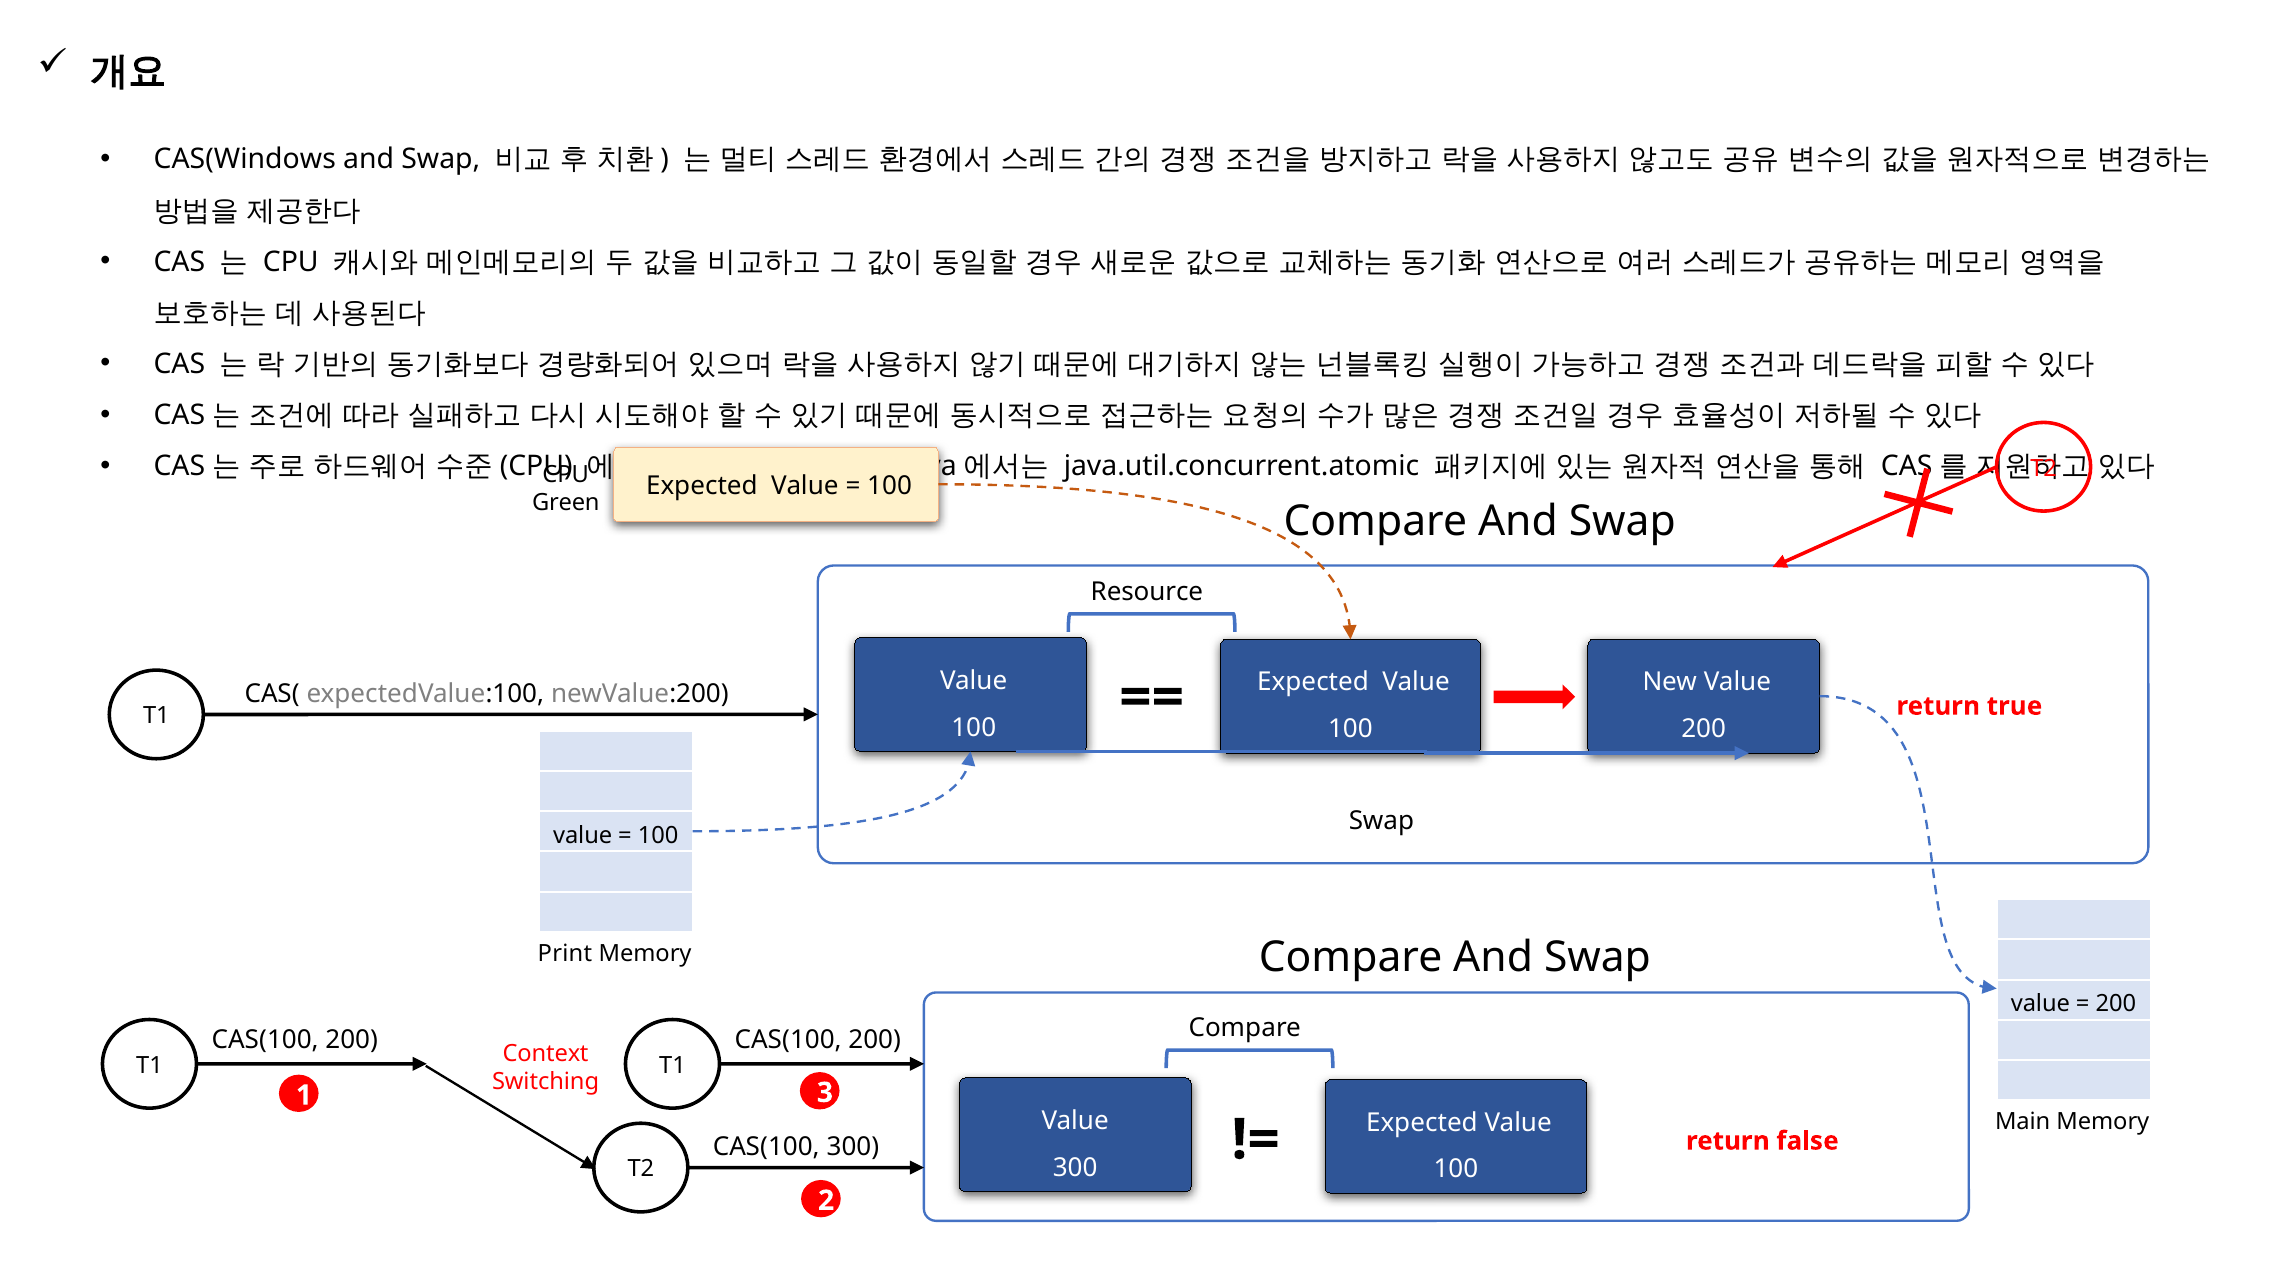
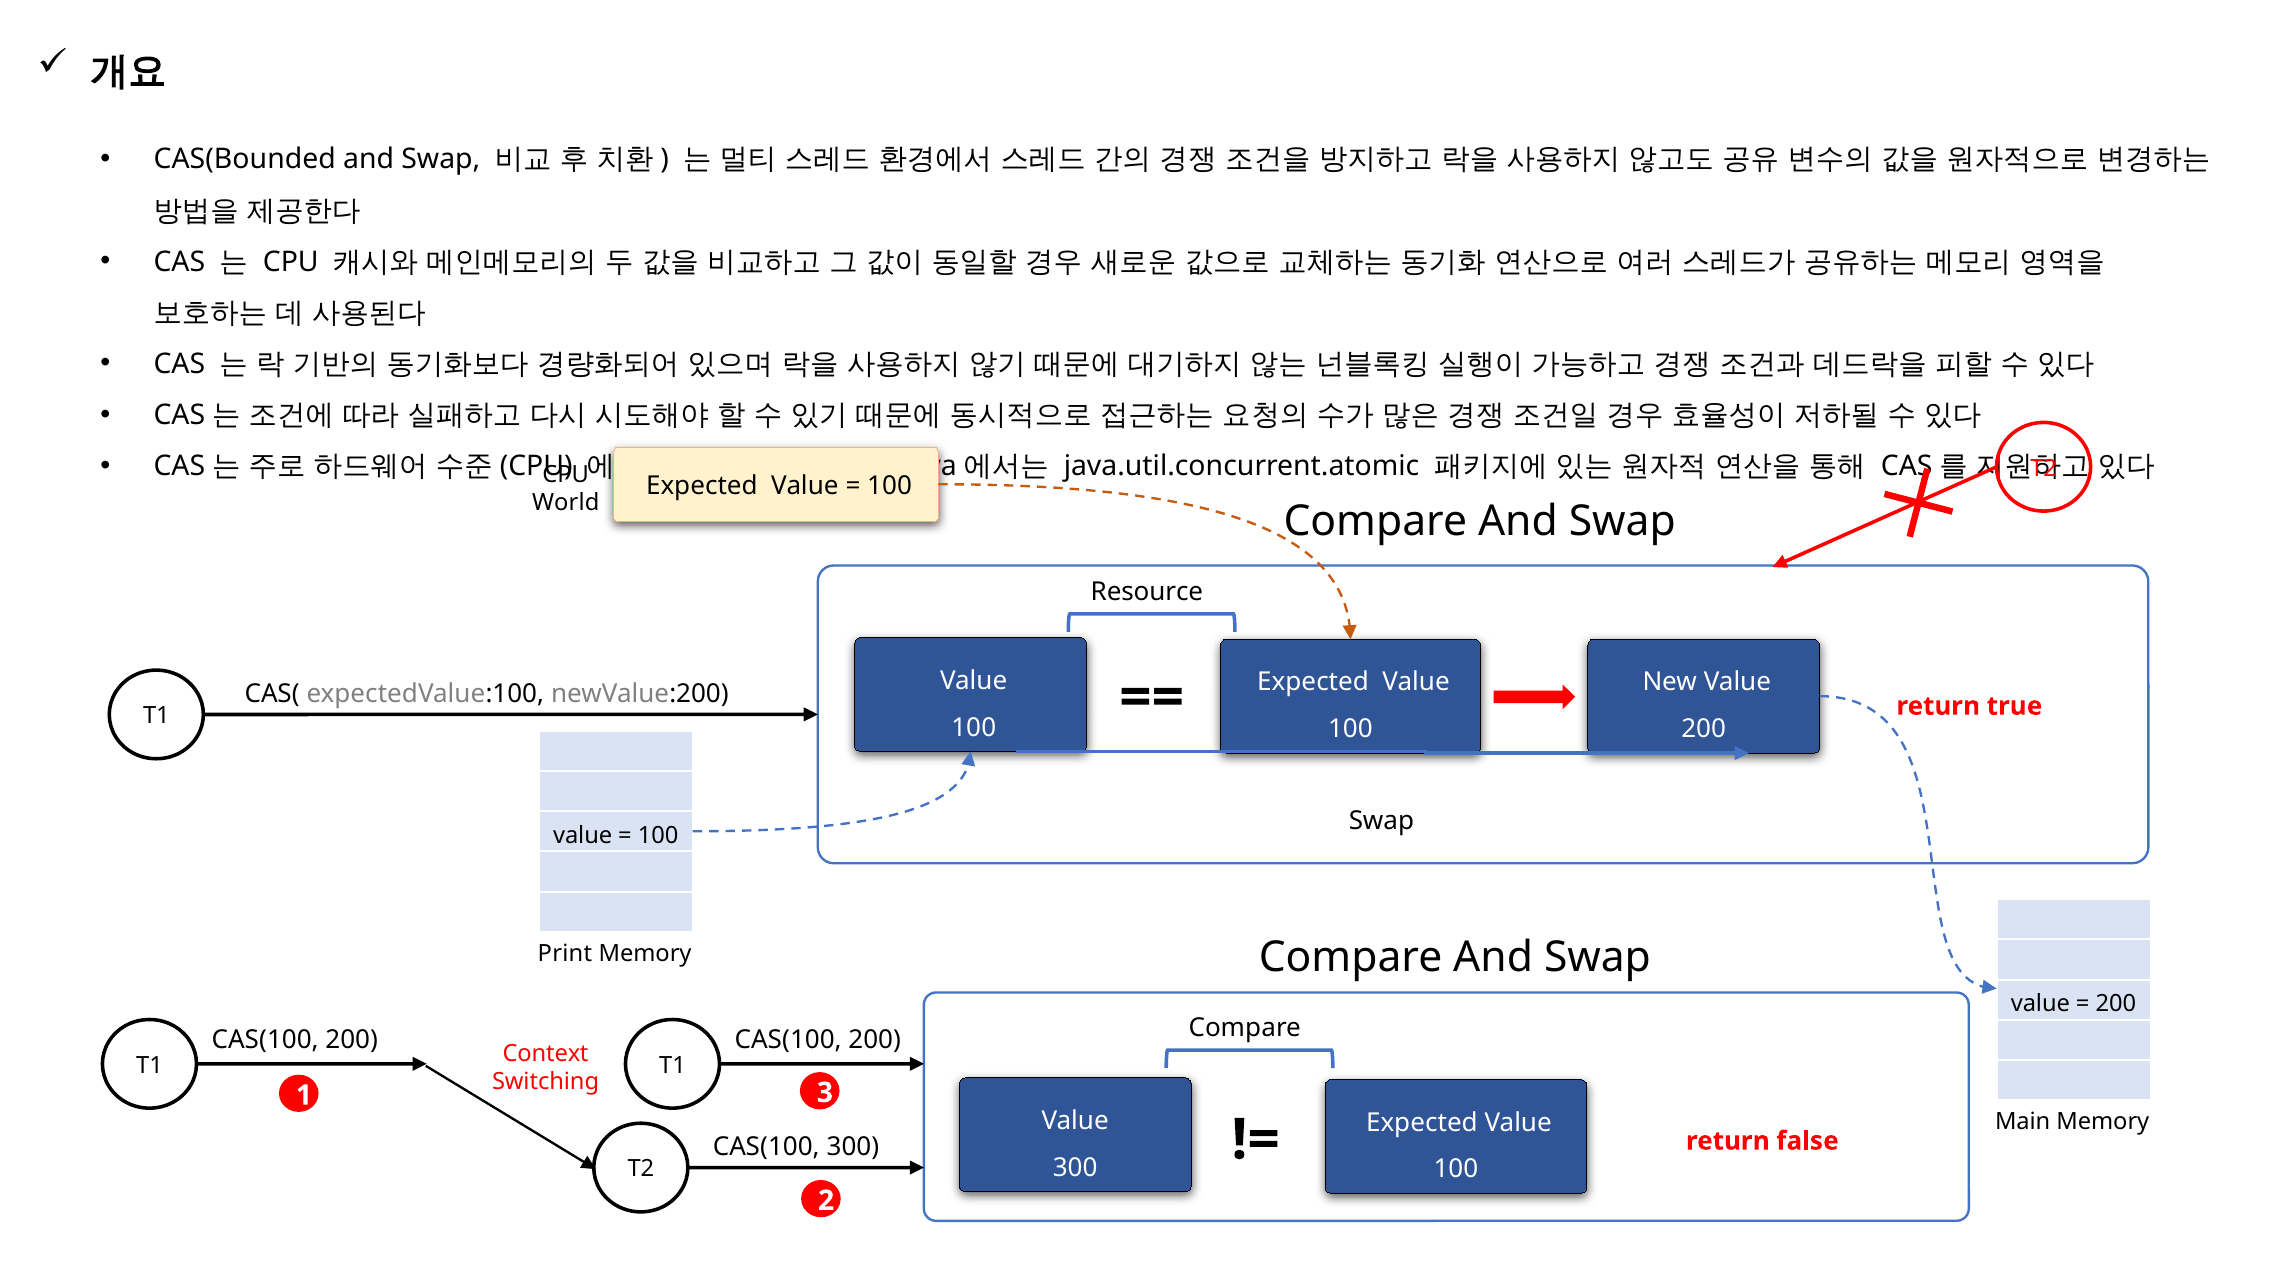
CAS(Windows: CAS(Windows -> CAS(Bounded
Green: Green -> World
